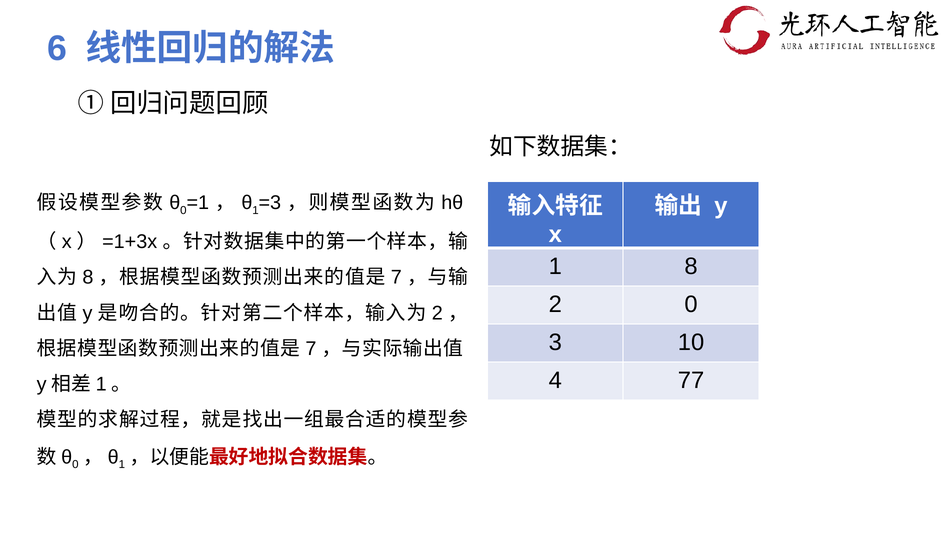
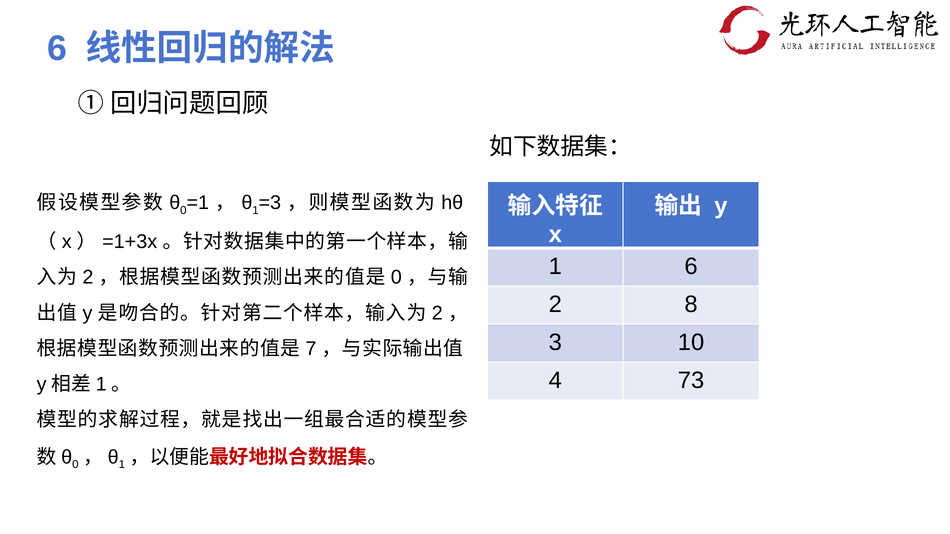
1 8: 8 -> 6
8 at (88, 278): 8 -> 2
7 at (396, 278): 7 -> 0
2 0: 0 -> 8
77: 77 -> 73
